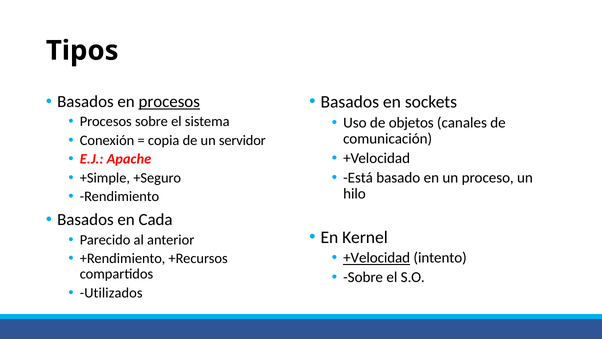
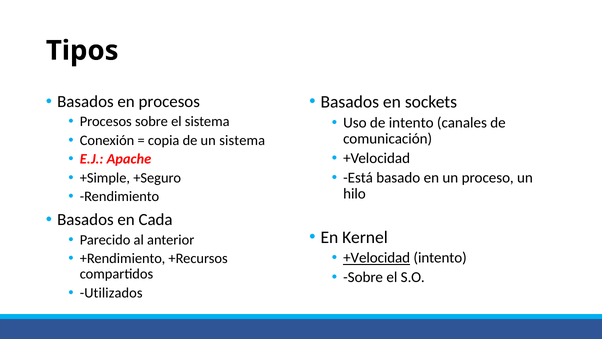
procesos at (169, 101) underline: present -> none
de objetos: objetos -> intento
un servidor: servidor -> sistema
